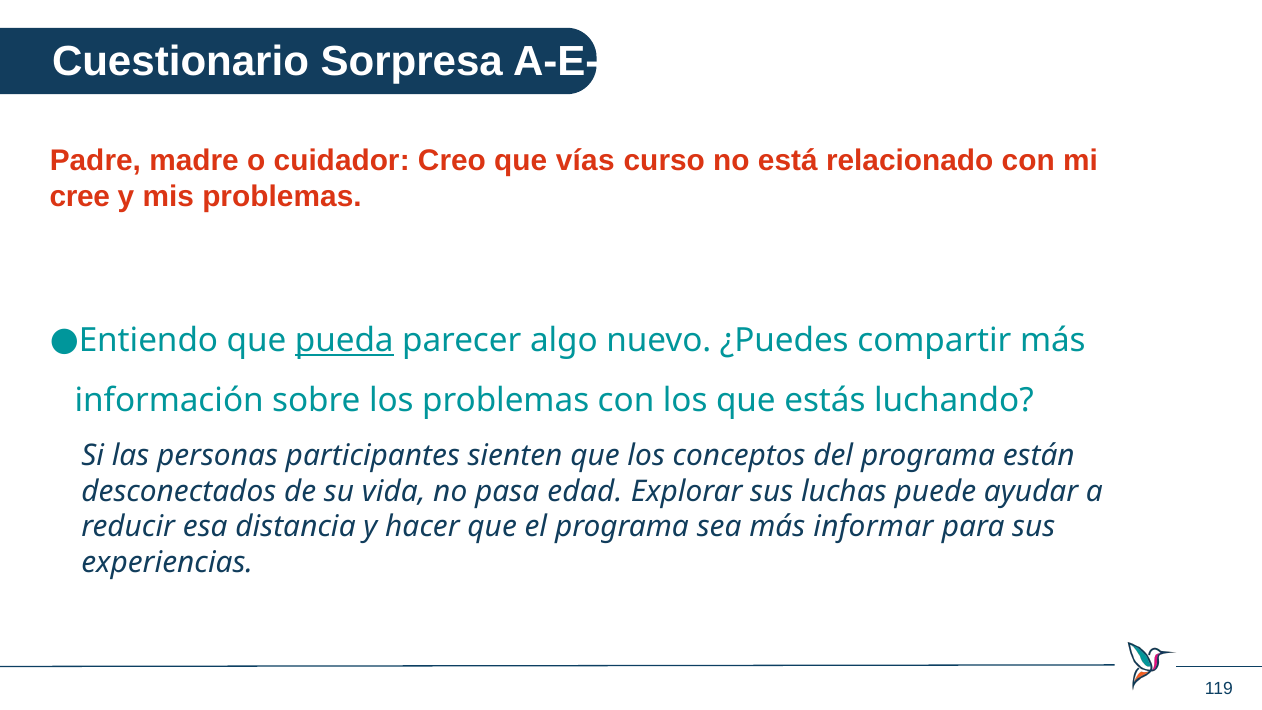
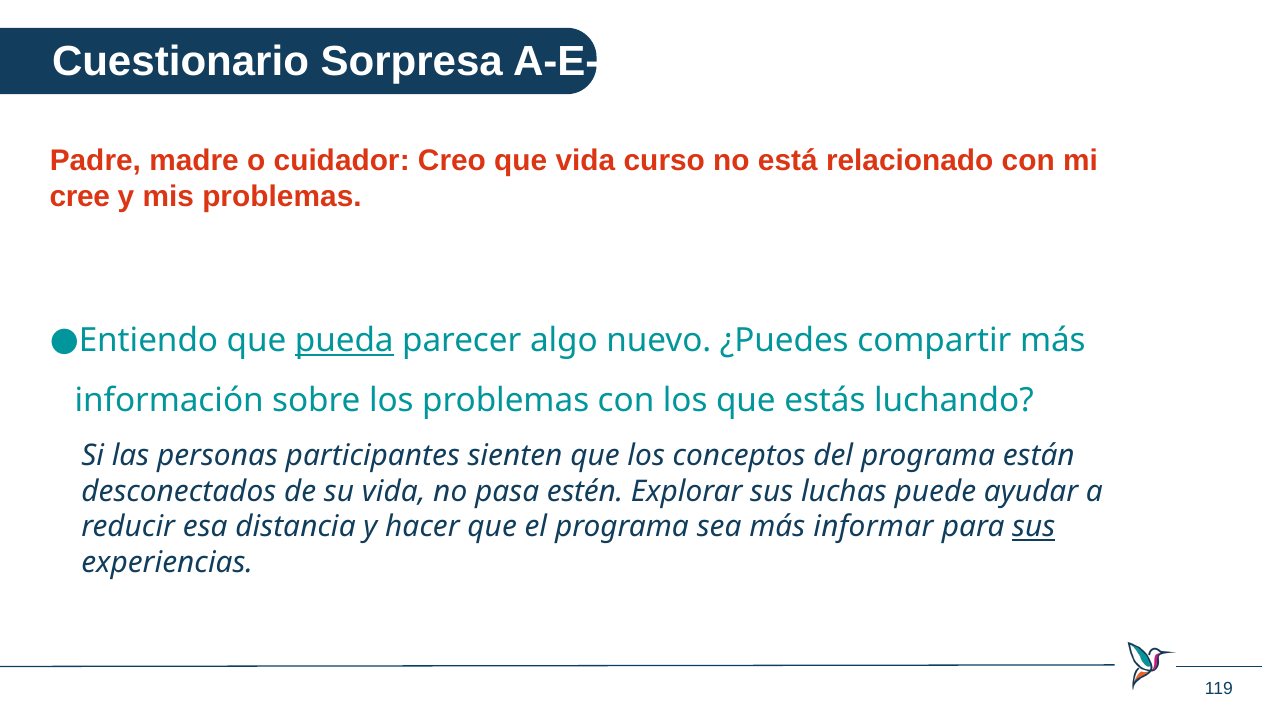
que vías: vías -> vida
edad: edad -> estén
sus at (1034, 527) underline: none -> present
